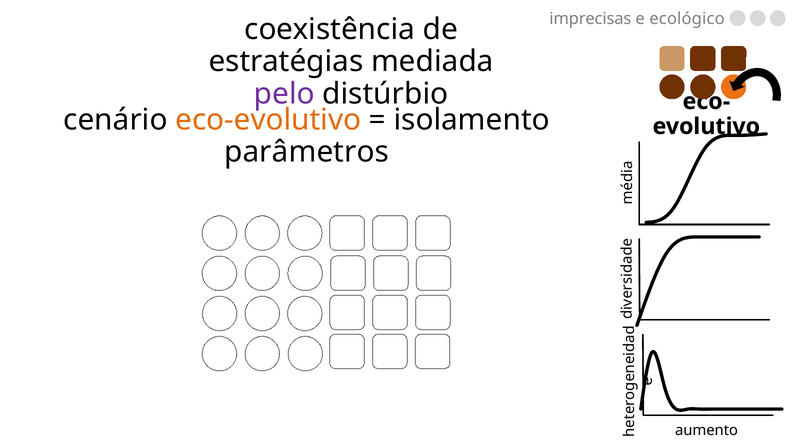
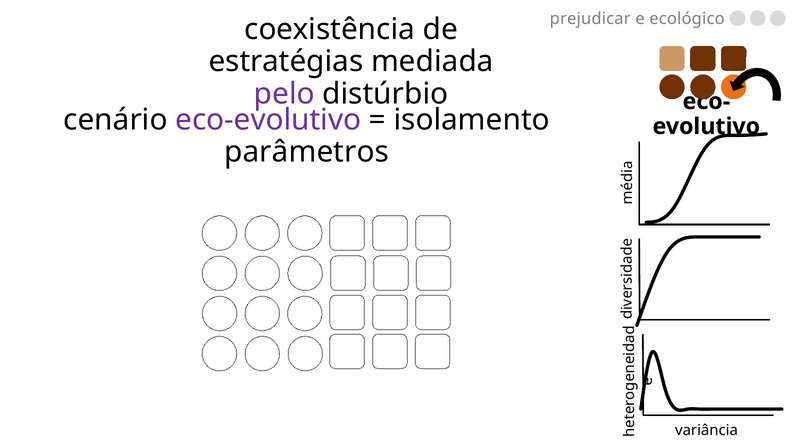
imprecisas: imprecisas -> prejudicar
eco-evolutivo colour: orange -> purple
aumento: aumento -> variância
